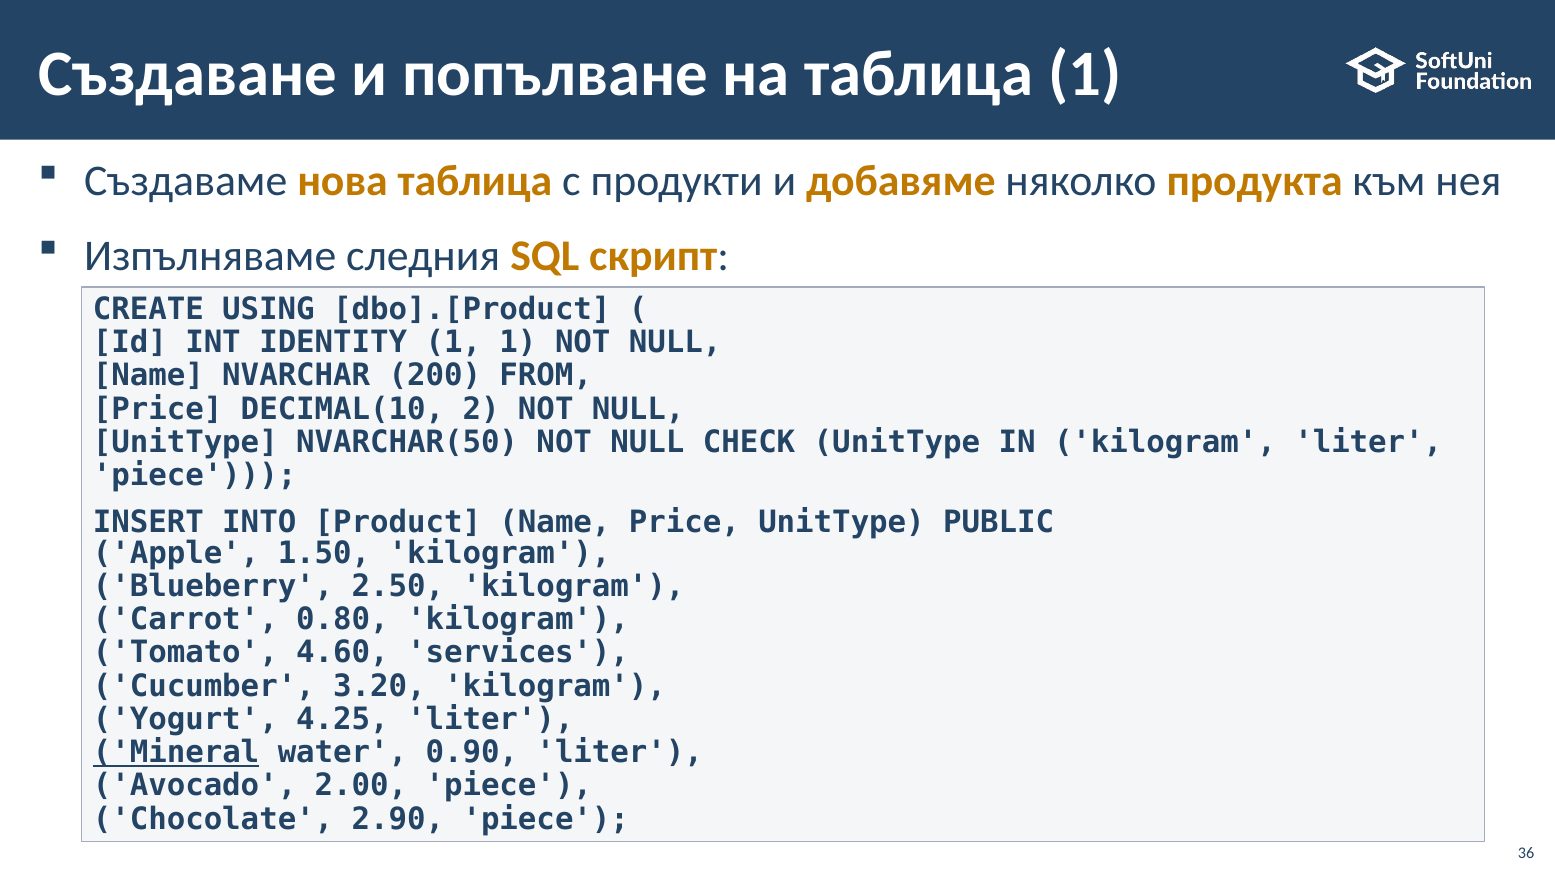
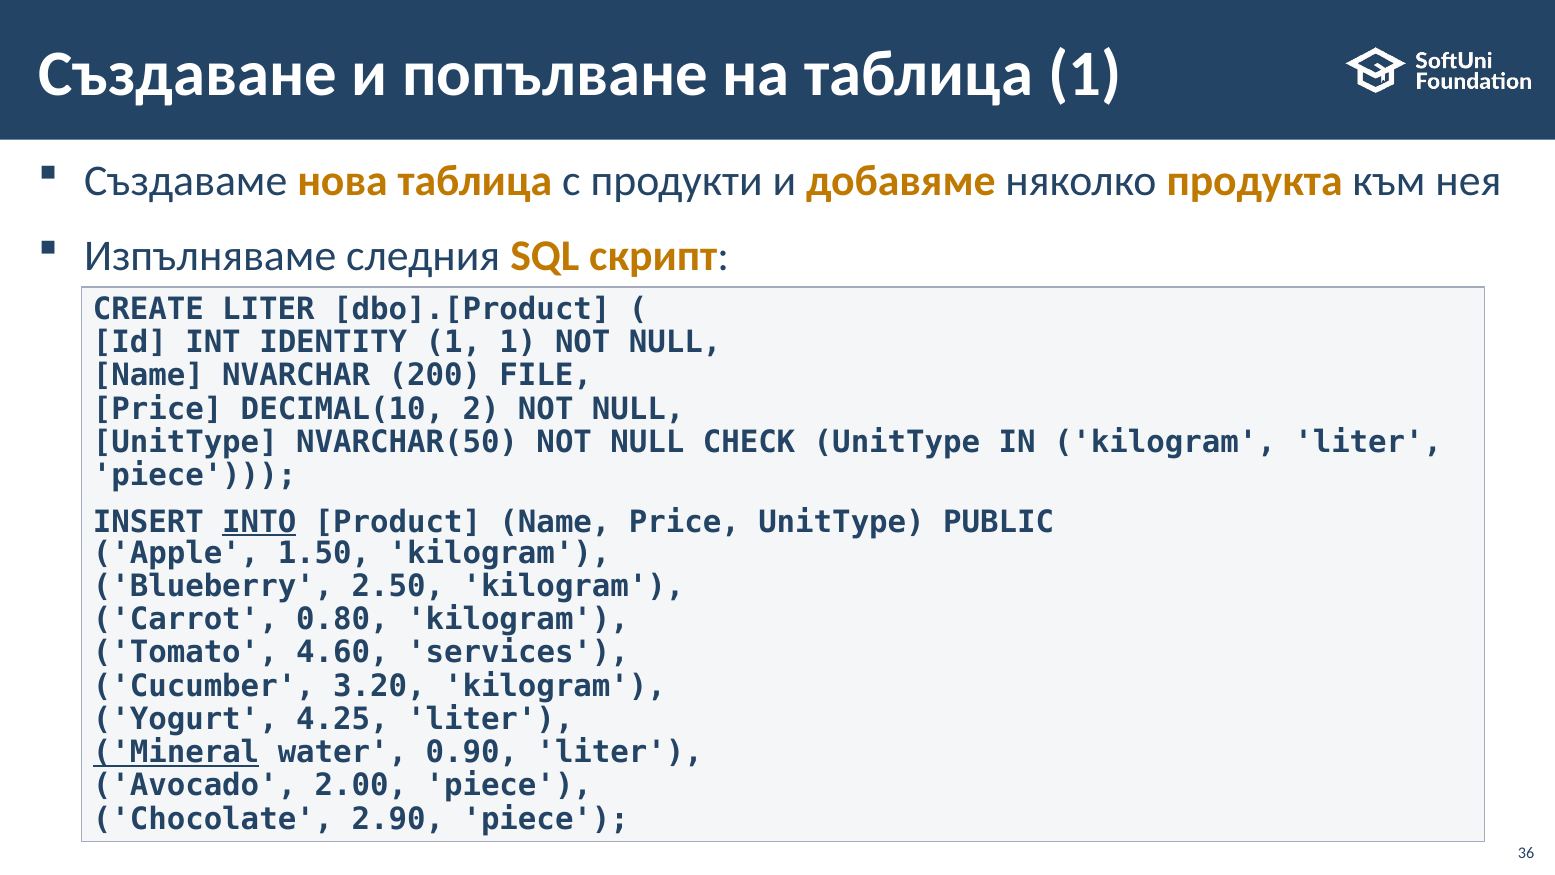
CREATE USING: USING -> LITER
FROM: FROM -> FILE
INTO underline: none -> present
